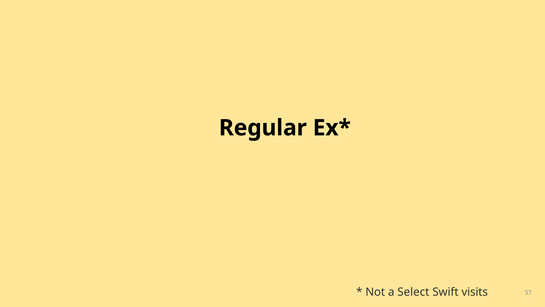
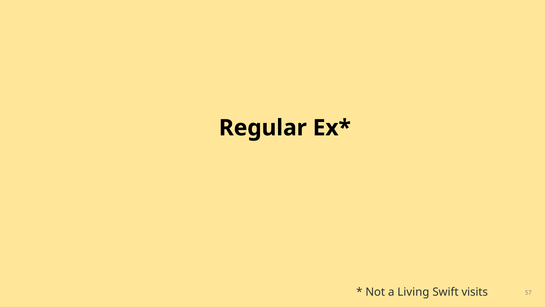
Select: Select -> Living
